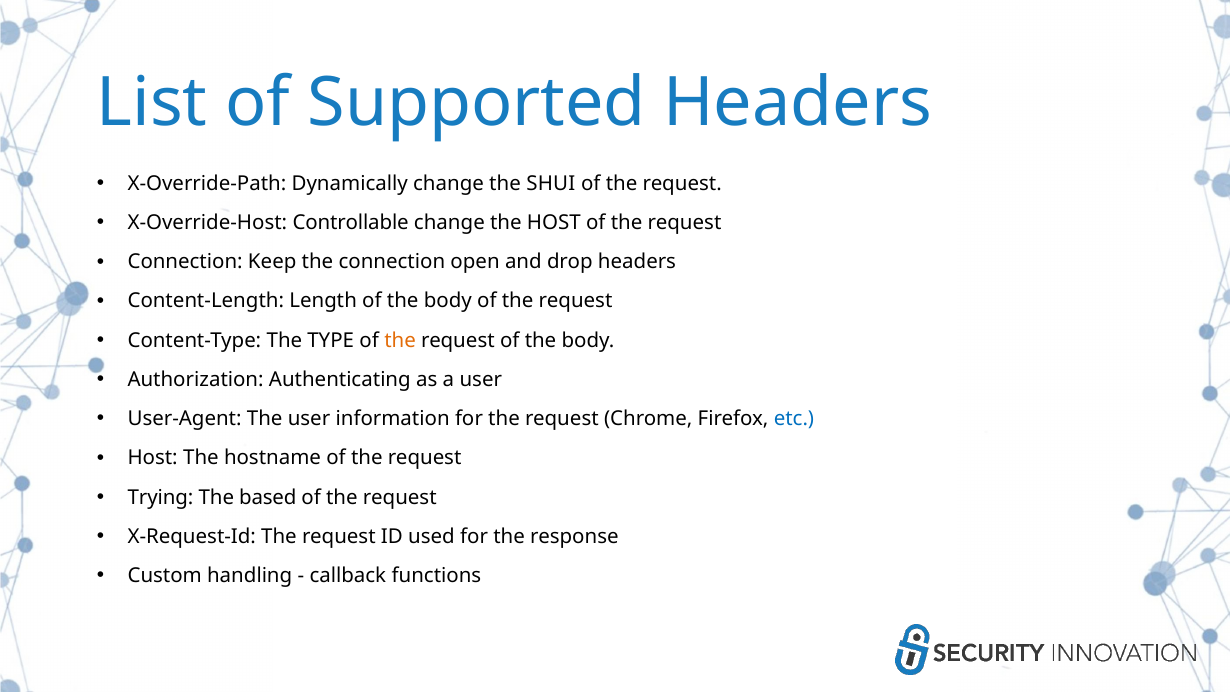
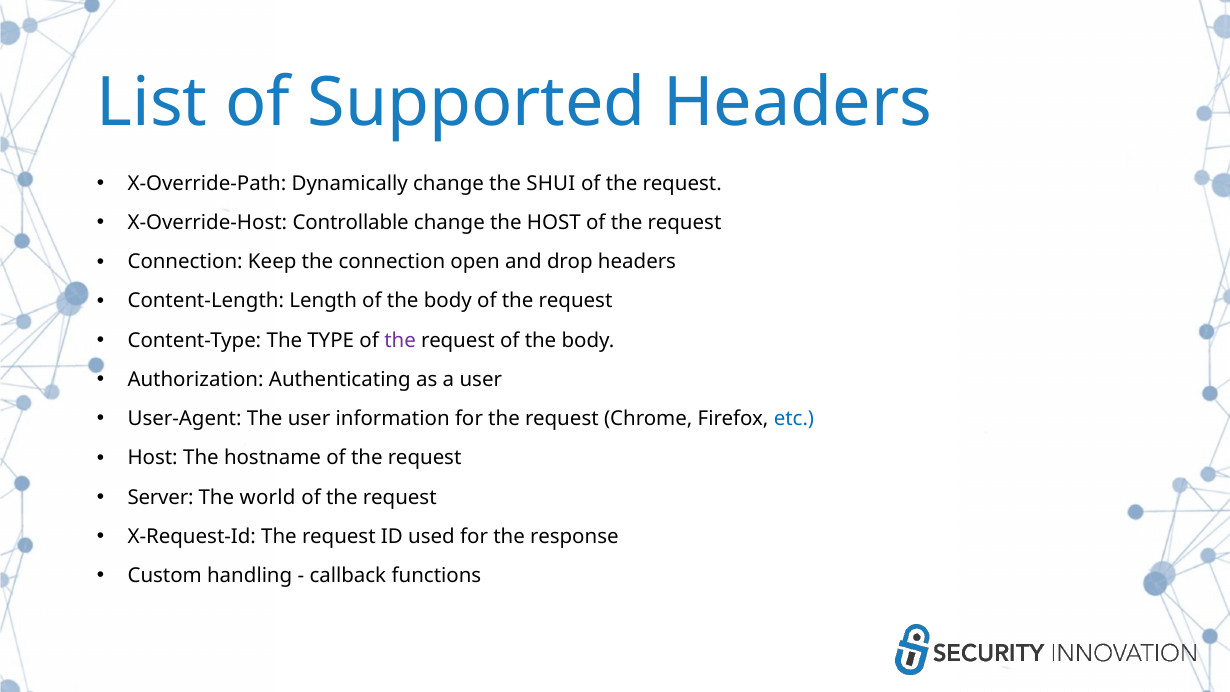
the at (400, 340) colour: orange -> purple
Trying: Trying -> Server
based: based -> world
